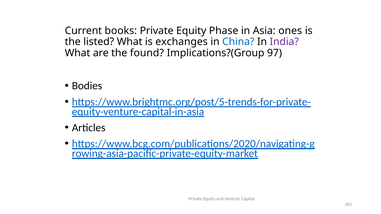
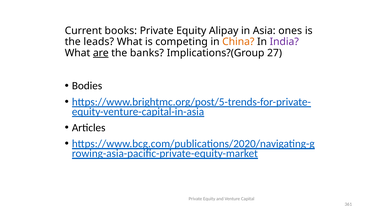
Phase: Phase -> Alipay
listed: listed -> leads
exchanges: exchanges -> competing
China colour: blue -> orange
are underline: none -> present
found: found -> banks
97: 97 -> 27
